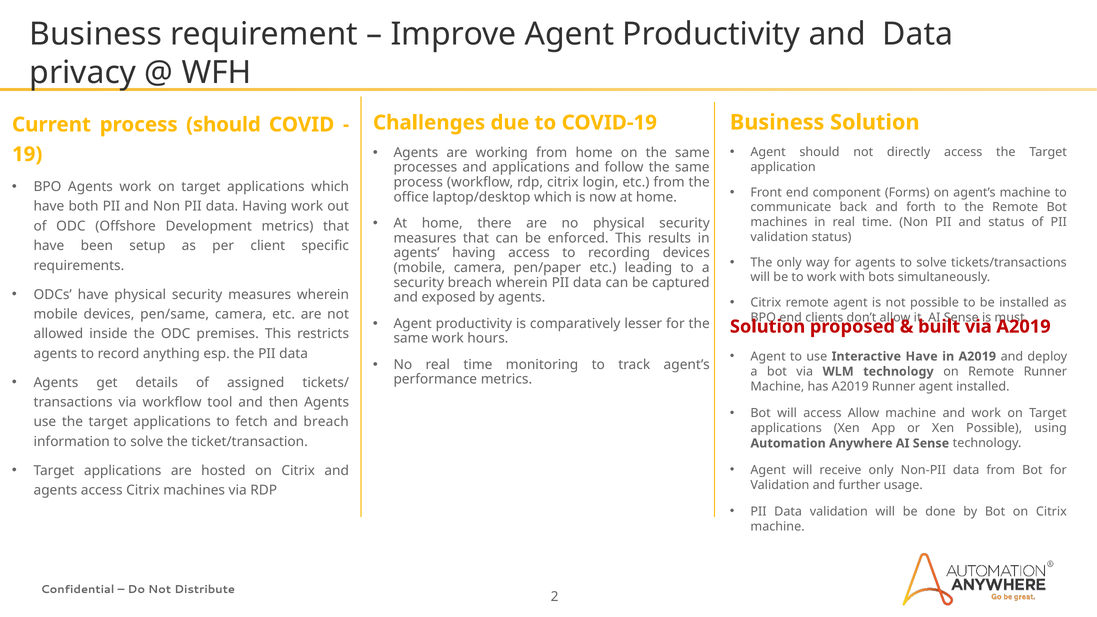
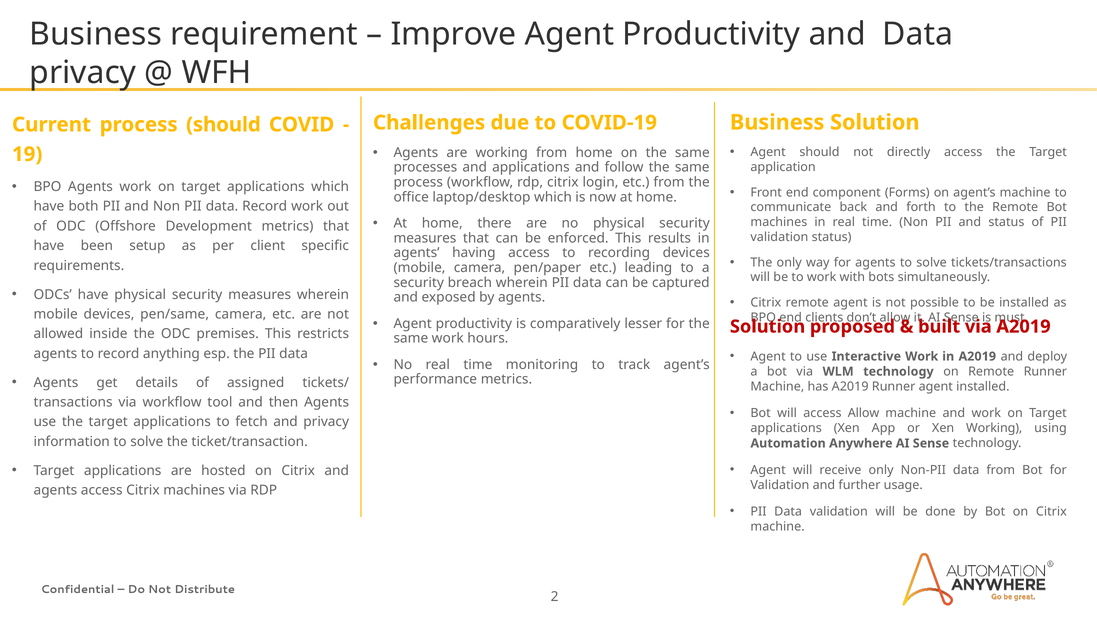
data Having: Having -> Record
Interactive Have: Have -> Work
and breach: breach -> privacy
Xen Possible: Possible -> Working
